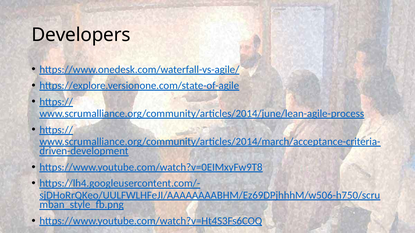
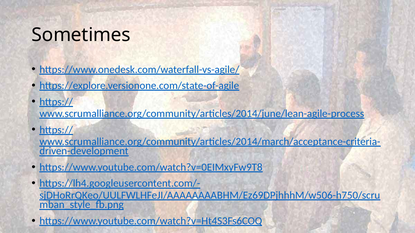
Developers: Developers -> Sometimes
